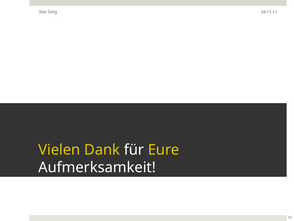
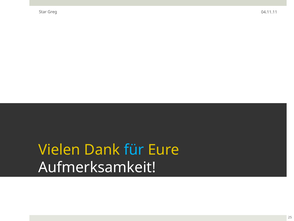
für colour: white -> light blue
